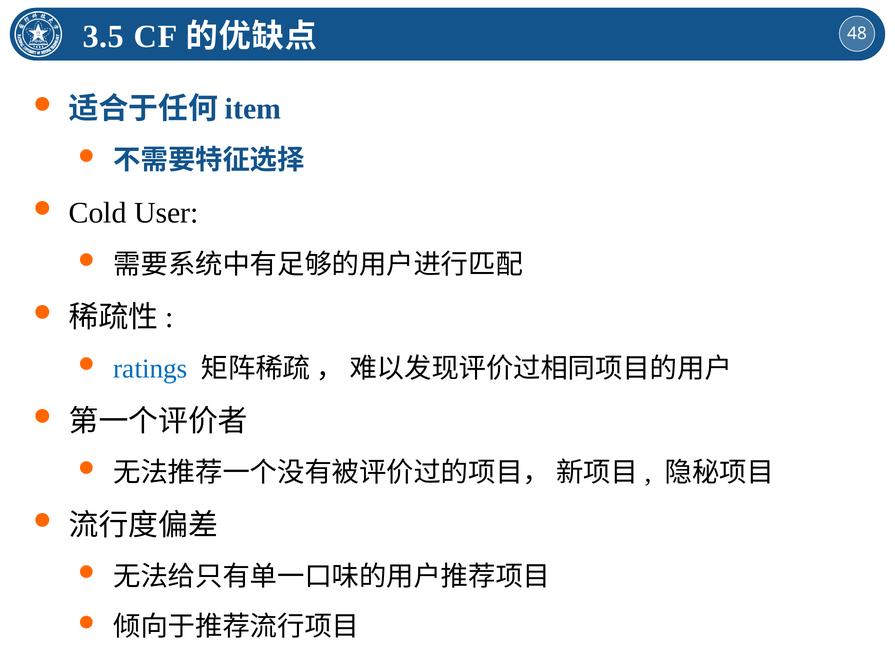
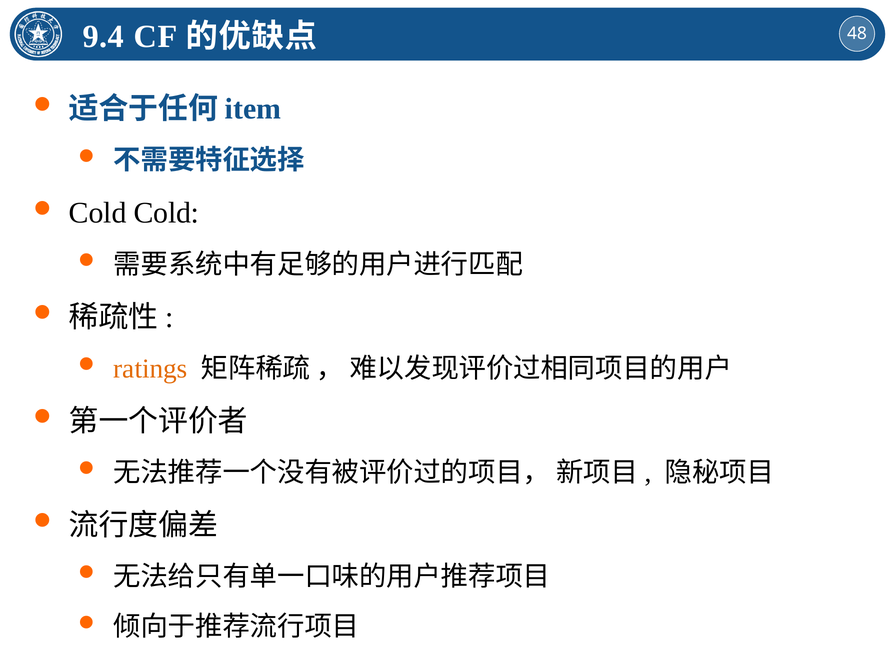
3.5: 3.5 -> 9.4
Cold User: User -> Cold
ratings colour: blue -> orange
